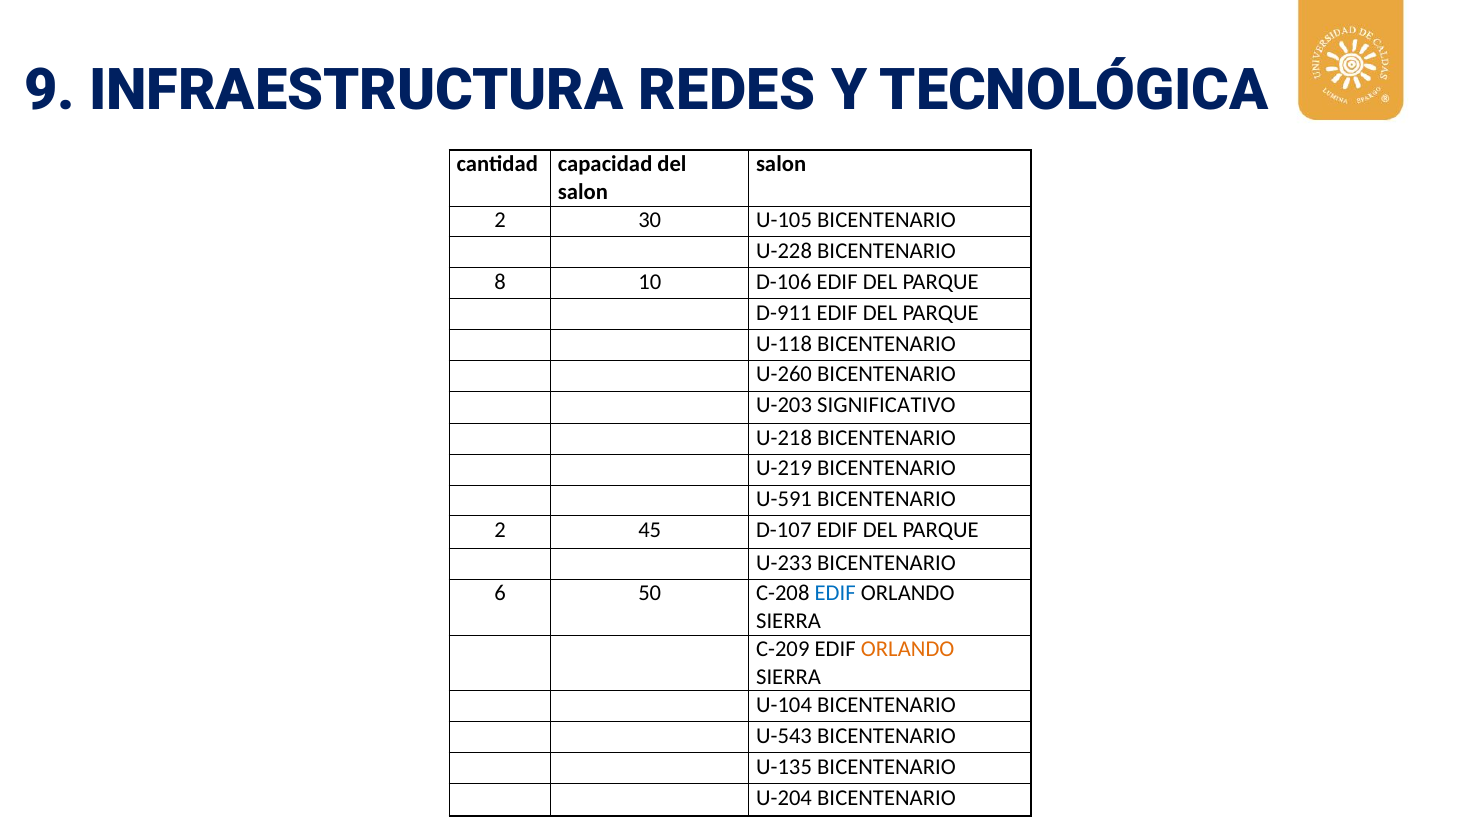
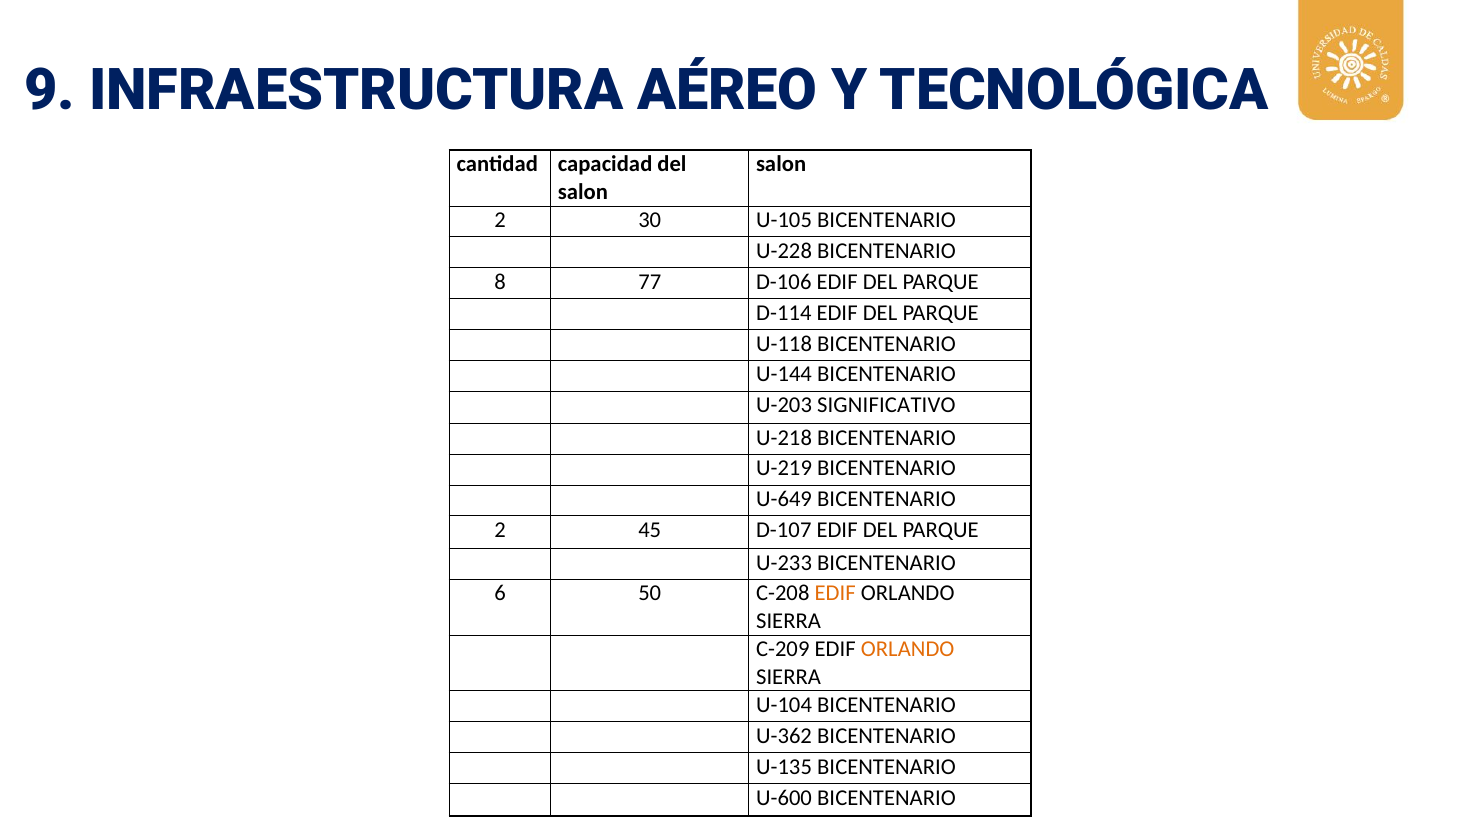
REDES: REDES -> AÉREO
10: 10 -> 77
D-911: D-911 -> D-114
U-260: U-260 -> U-144
U-591: U-591 -> U-649
EDIF at (835, 593) colour: blue -> orange
U-543: U-543 -> U-362
U-204: U-204 -> U-600
